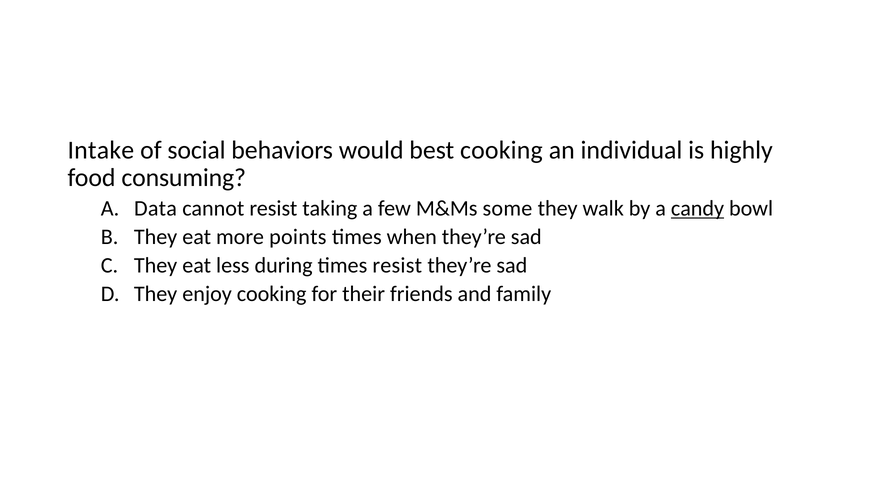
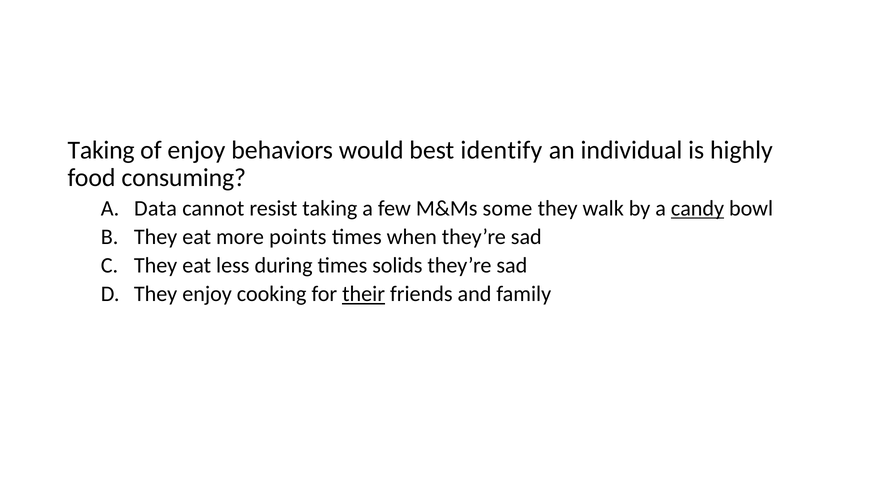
Intake at (101, 150): Intake -> Taking
of social: social -> enjoy
best cooking: cooking -> identify
times resist: resist -> solids
their underline: none -> present
